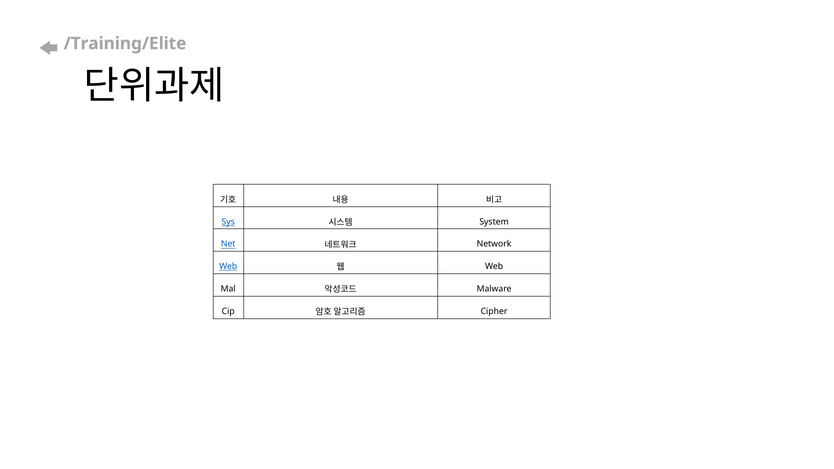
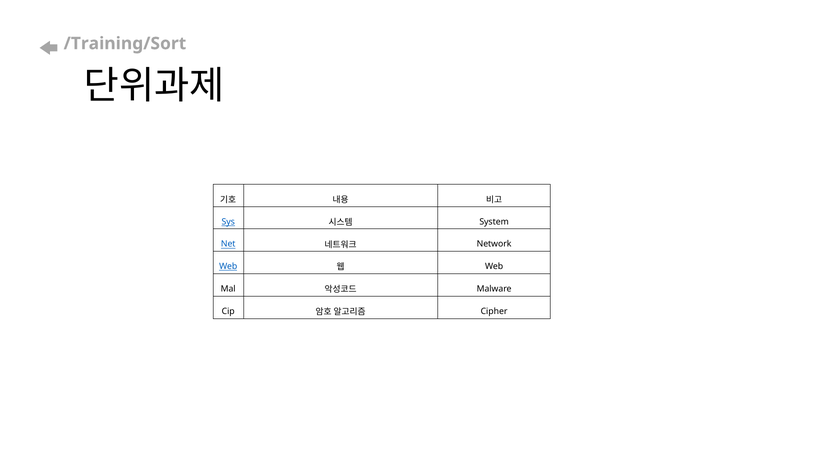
/Training/Elite: /Training/Elite -> /Training/Sort
